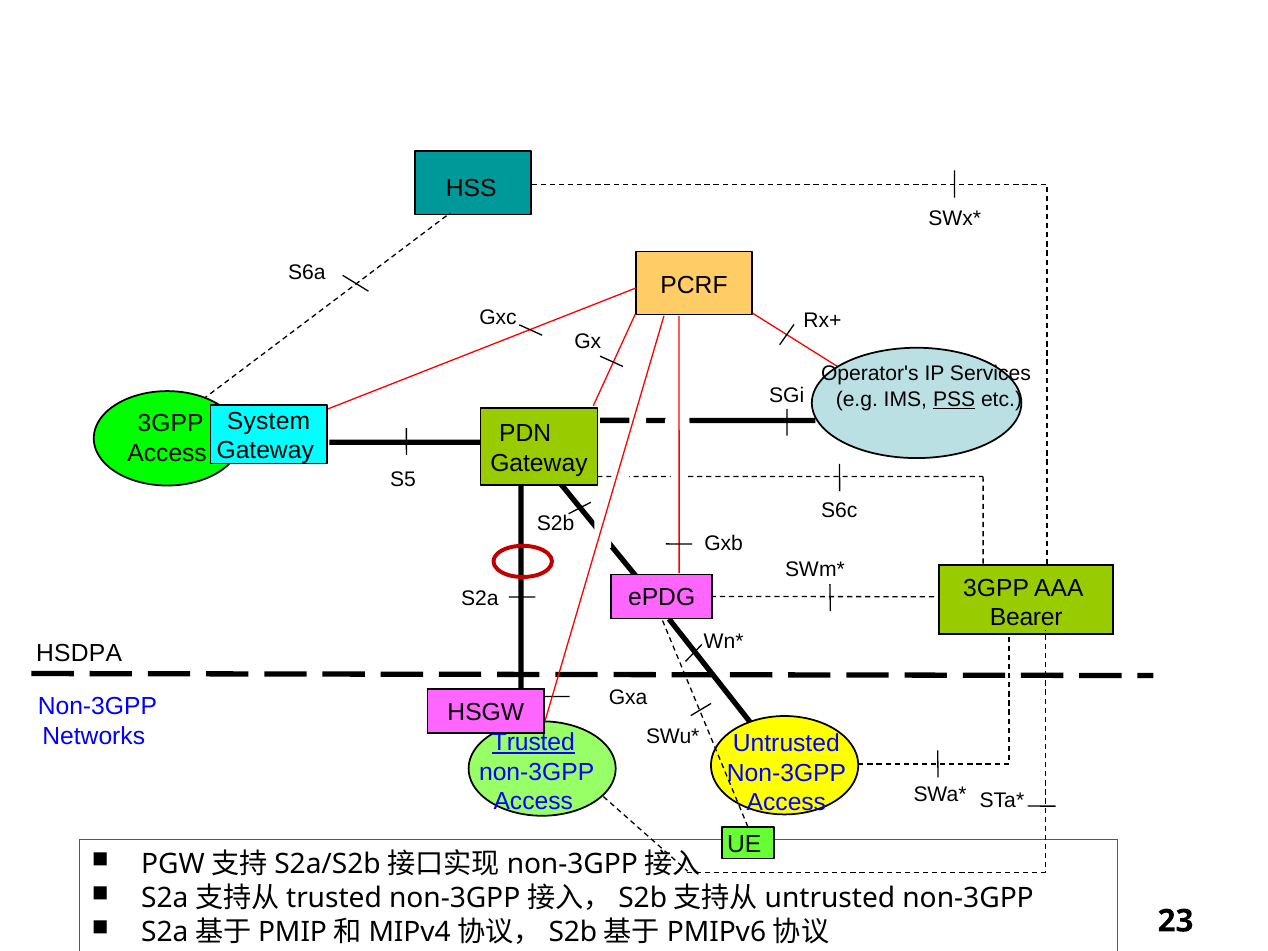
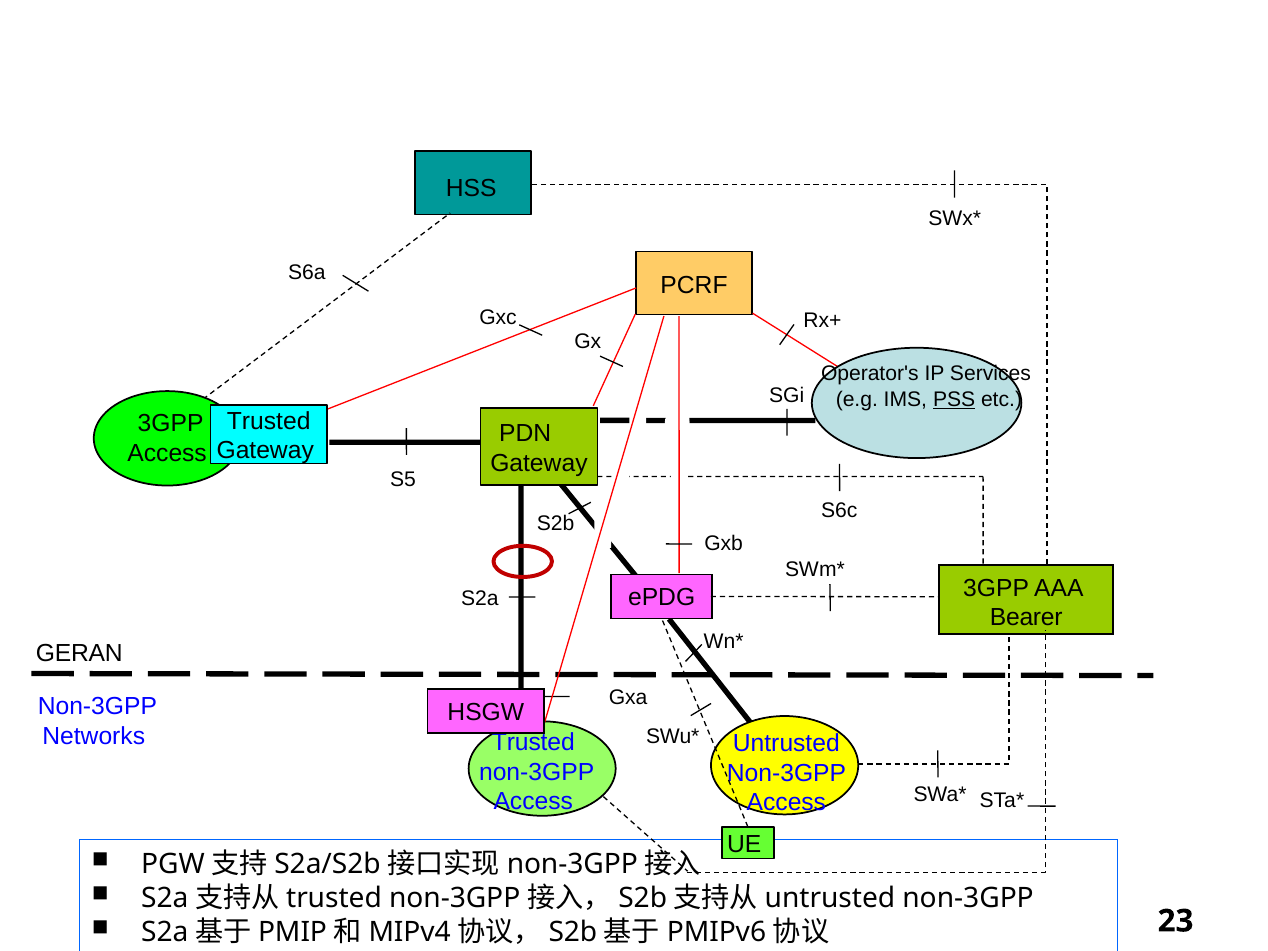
System at (269, 421): System -> Trusted
HSDPA: HSDPA -> GERAN
Trusted at (533, 743) underline: present -> none
